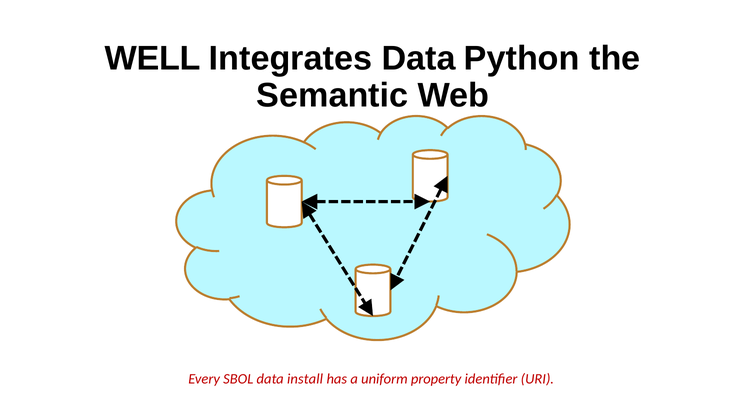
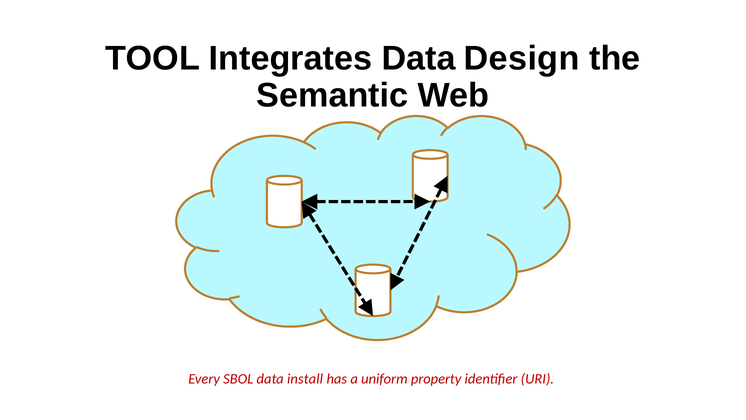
WELL: WELL -> TOOL
Python: Python -> Design
